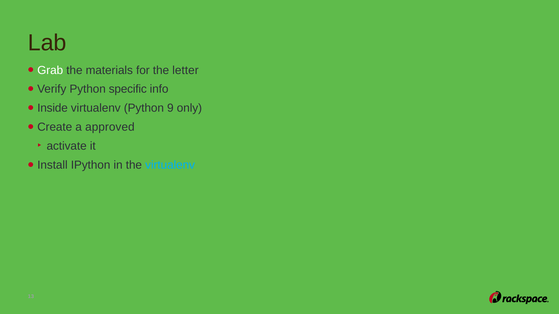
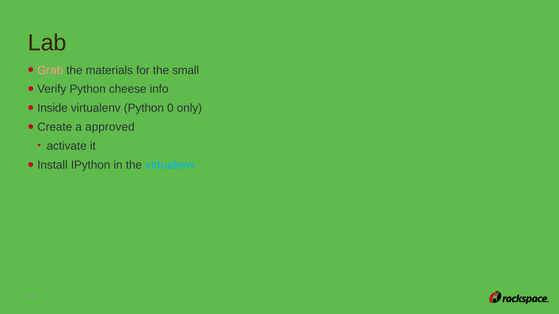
Grab colour: white -> pink
letter: letter -> small
specific: specific -> cheese
9: 9 -> 0
